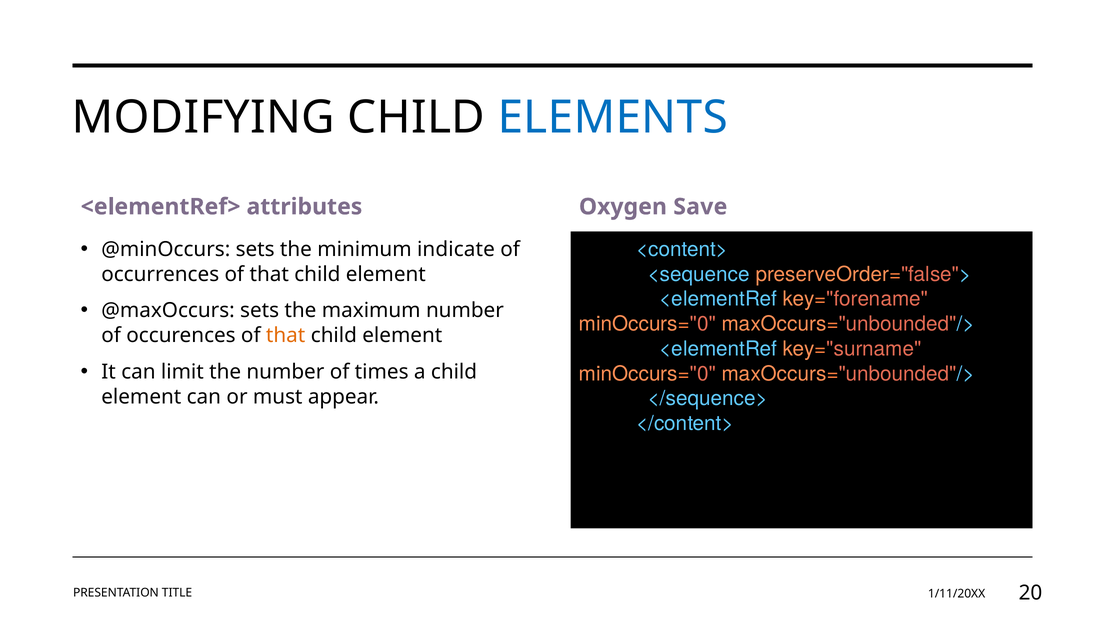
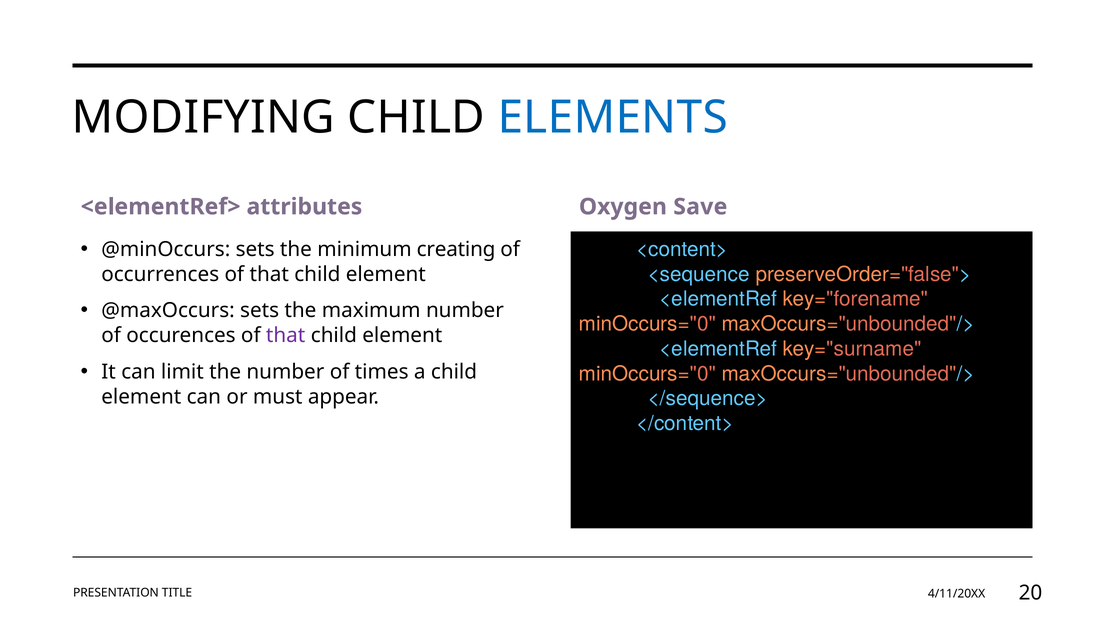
indicate: indicate -> creating
that at (286, 335) colour: orange -> purple
1/11/20XX: 1/11/20XX -> 4/11/20XX
